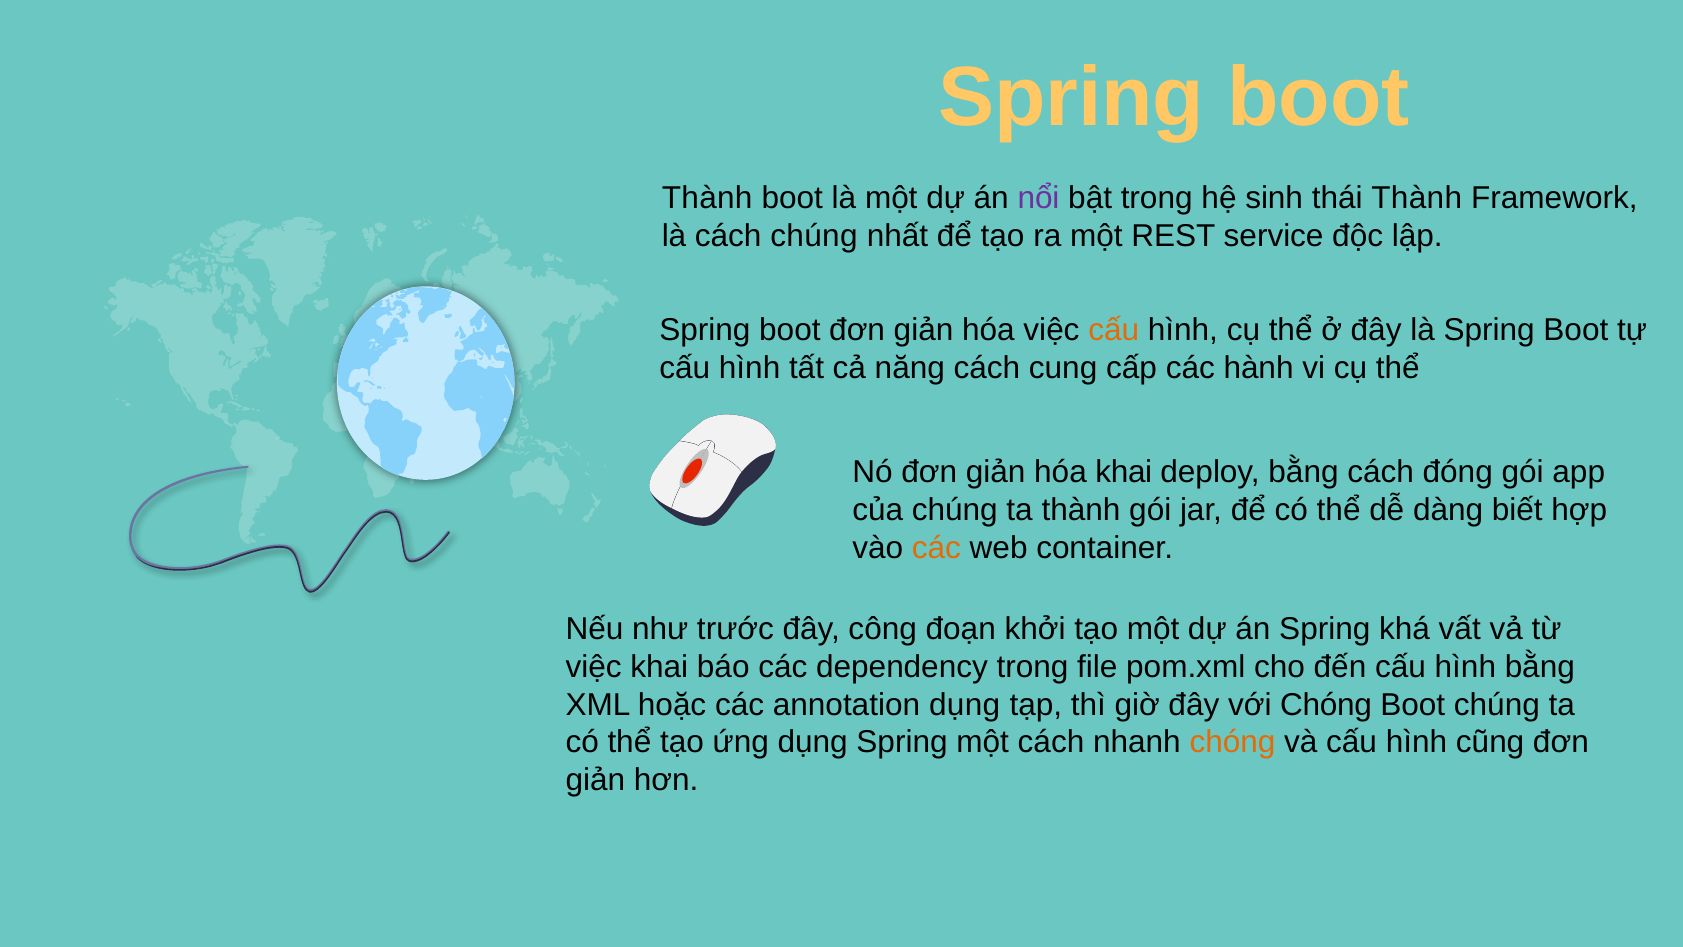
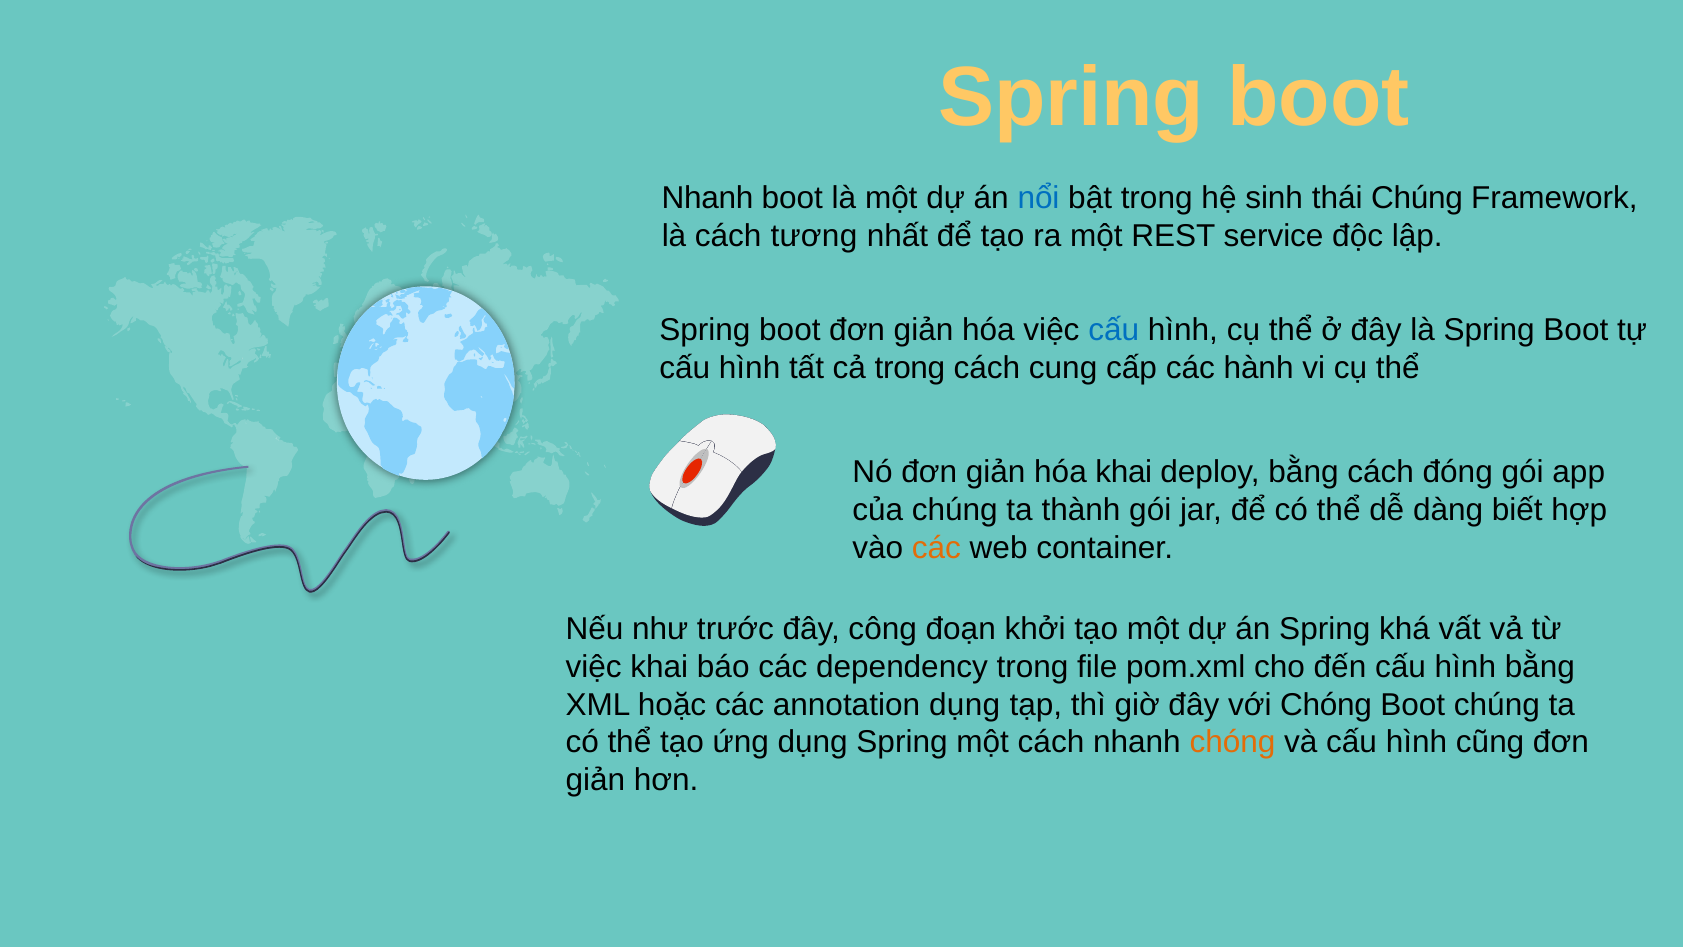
Thành at (707, 198): Thành -> Nhanh
nổi colour: purple -> blue
thái Thành: Thành -> Chúng
cách chúng: chúng -> tương
cấu at (1114, 330) colour: orange -> blue
cả năng: năng -> trong
